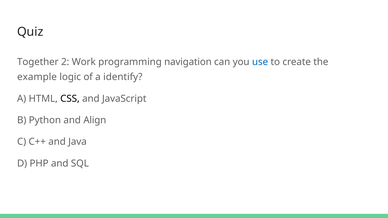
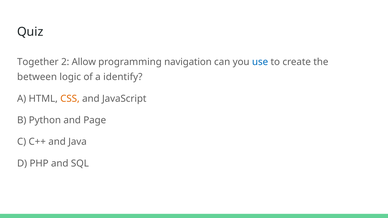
Work: Work -> Allow
example: example -> between
CSS colour: black -> orange
Align: Align -> Page
